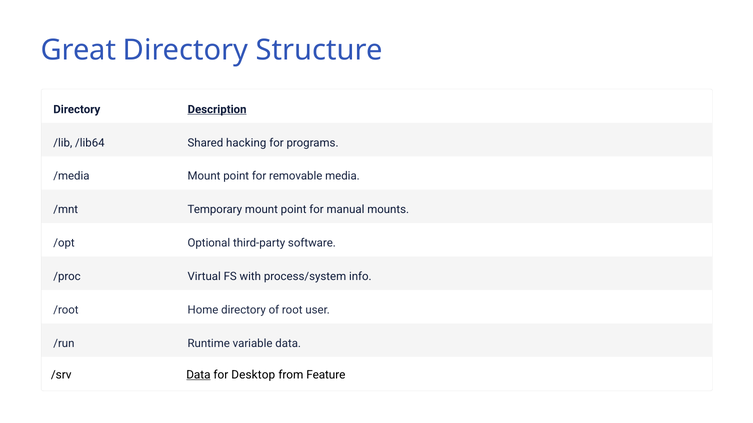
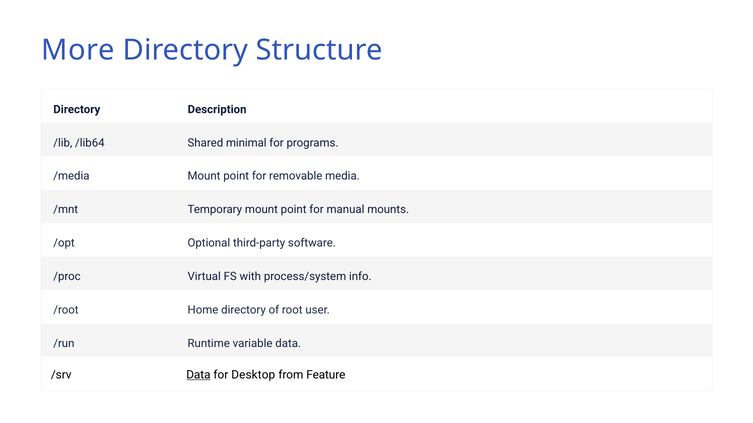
Great: Great -> More
Description underline: present -> none
hacking: hacking -> minimal
